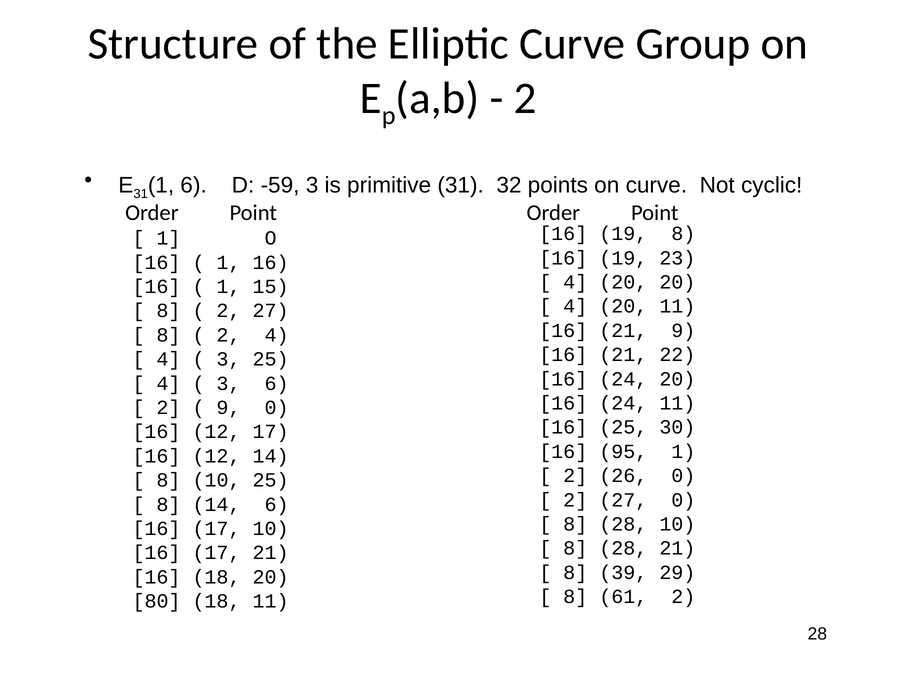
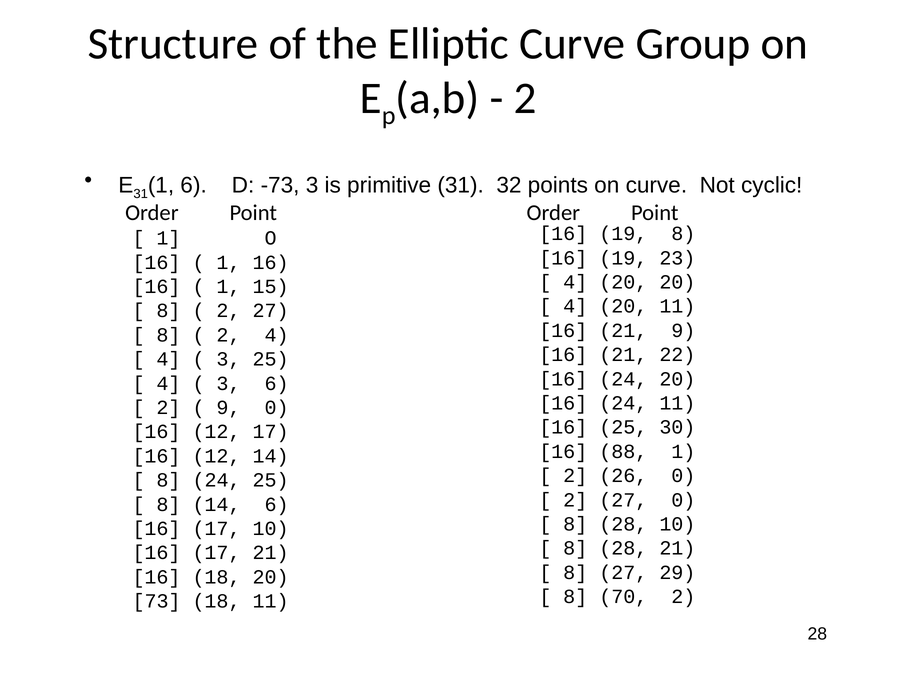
-59: -59 -> -73
95: 95 -> 88
8 10: 10 -> 24
8 39: 39 -> 27
61: 61 -> 70
80: 80 -> 73
